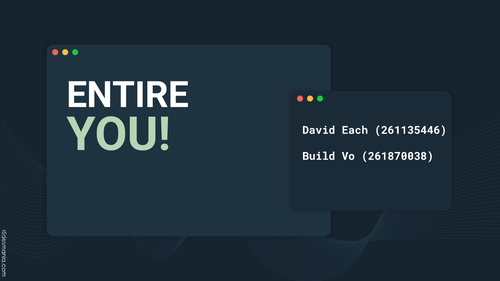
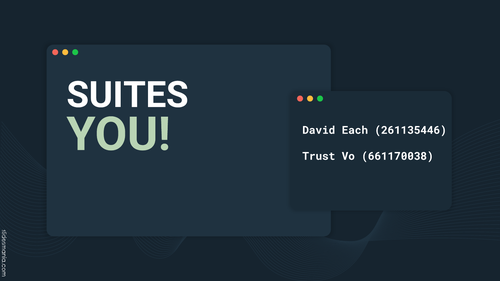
ENTIRE: ENTIRE -> SUITES
Build: Build -> Trust
261870038: 261870038 -> 661170038
